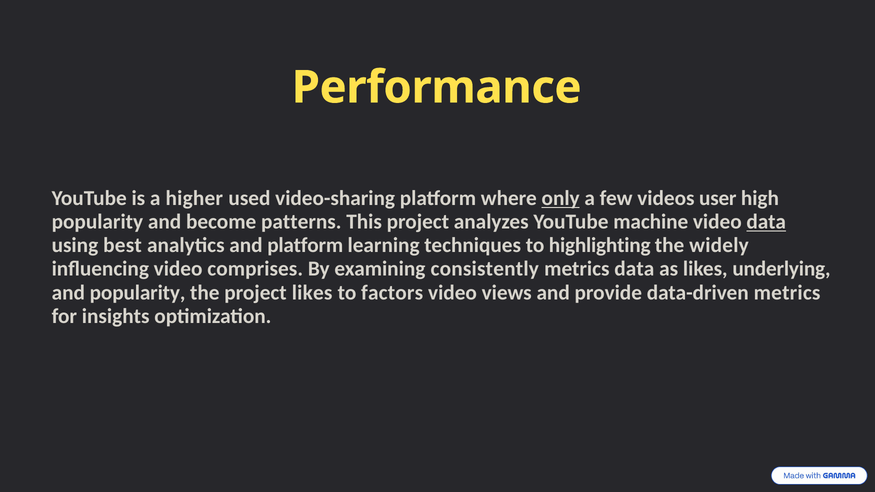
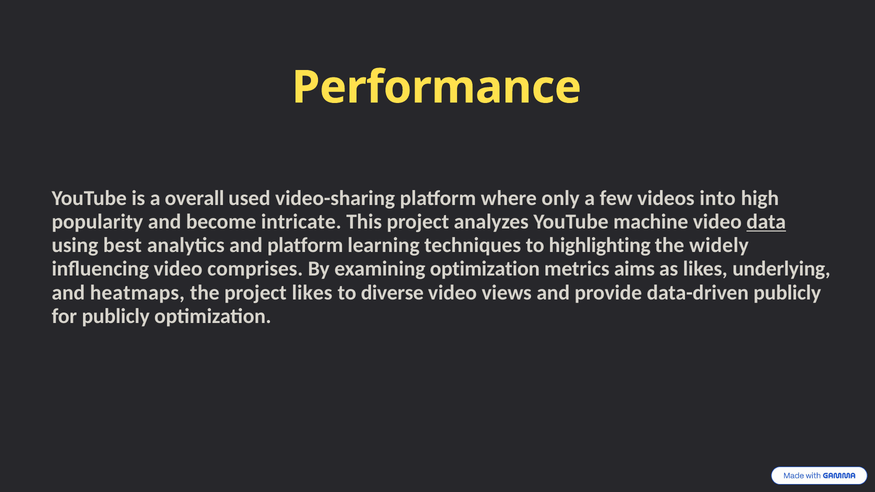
higher: higher -> overall
only underline: present -> none
user: user -> into
patterns: patterns -> intricate
examining consistently: consistently -> optimization
metrics data: data -> aims
and popularity: popularity -> heatmaps
factors: factors -> diverse
data-driven metrics: metrics -> publicly
for insights: insights -> publicly
